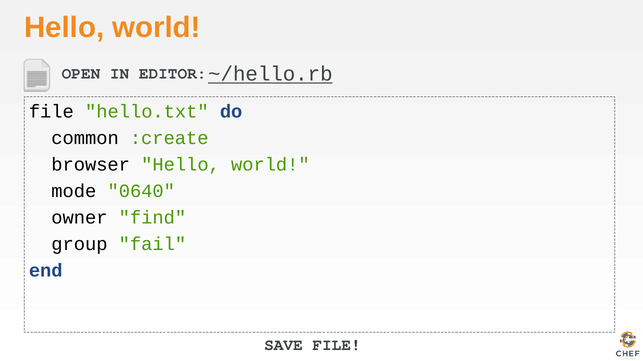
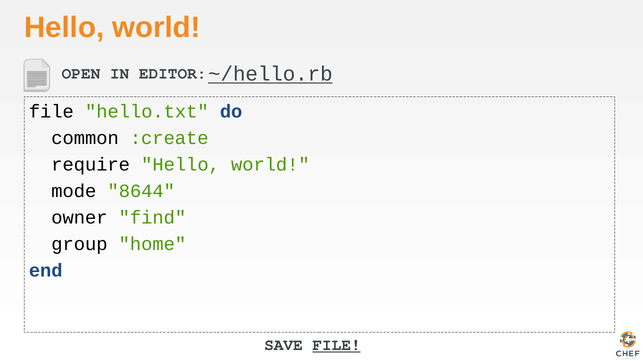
browser: browser -> require
0640: 0640 -> 8644
fail: fail -> home
FILE at (337, 346) underline: none -> present
